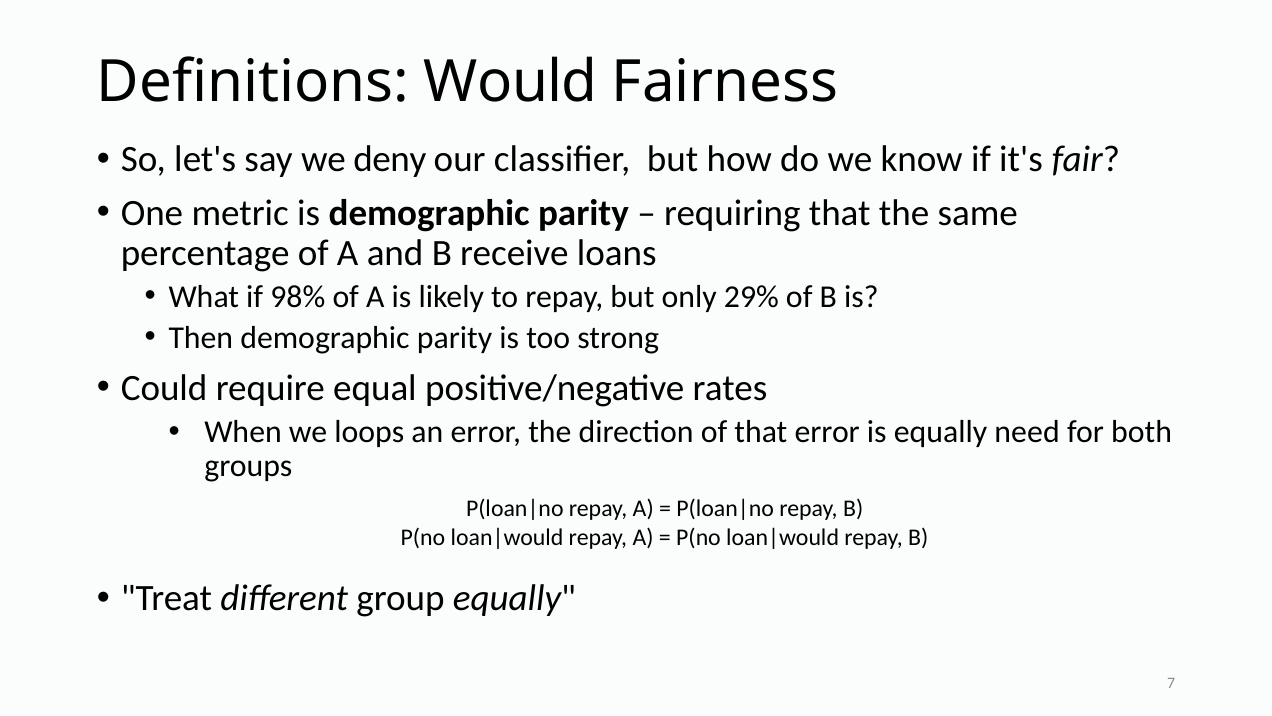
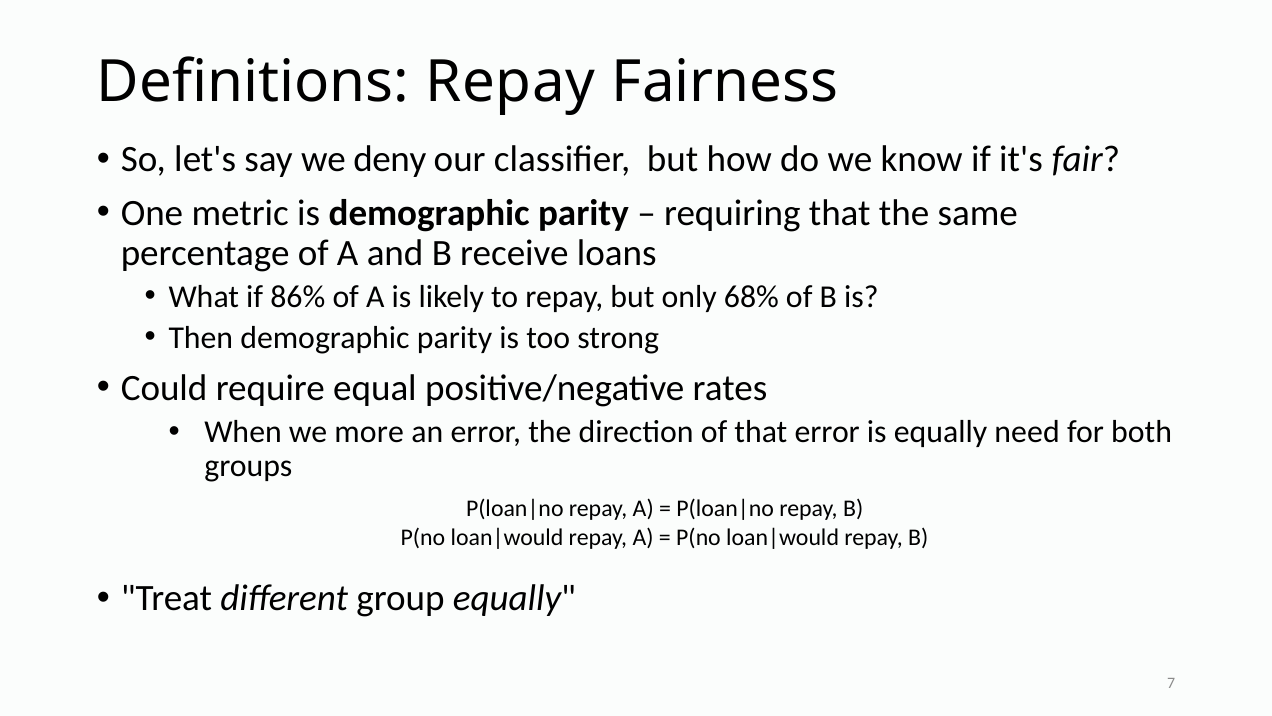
Definitions Would: Would -> Repay
98%: 98% -> 86%
29%: 29% -> 68%
loops: loops -> more
